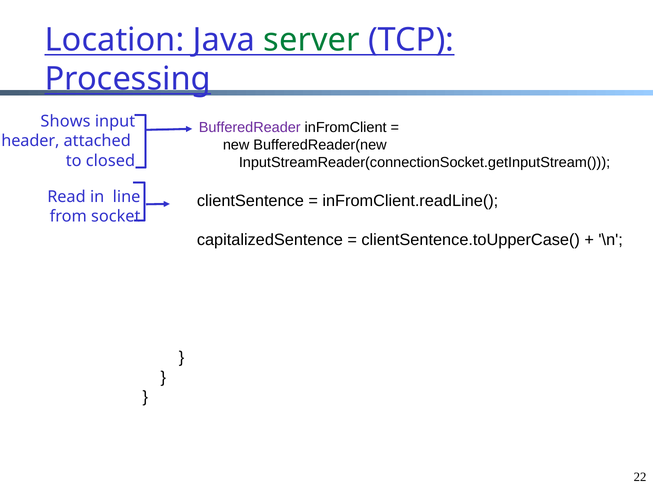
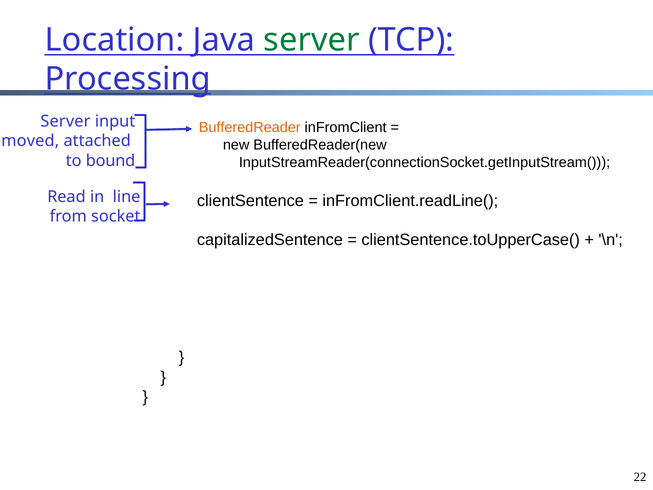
Shows at (66, 121): Shows -> Server
BufferedReader colour: purple -> orange
header: header -> moved
closed: closed -> bound
